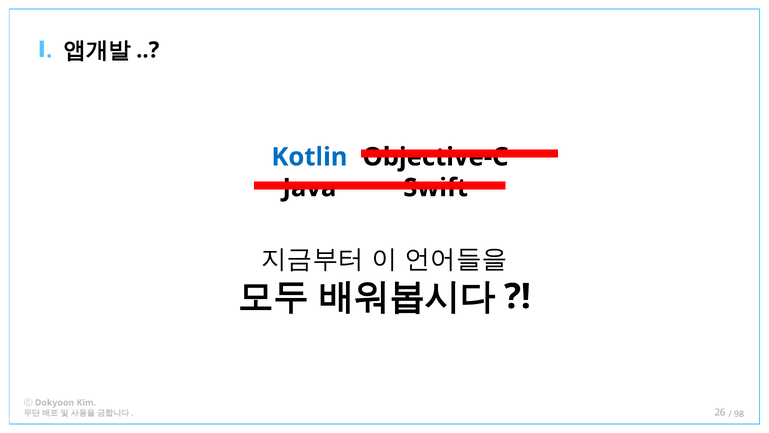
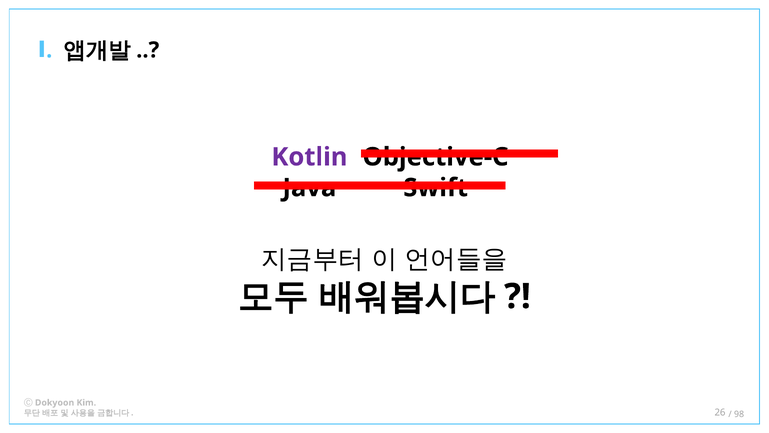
Kotlin colour: blue -> purple
